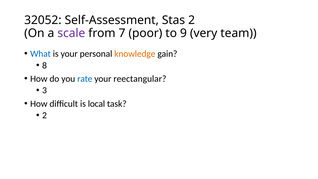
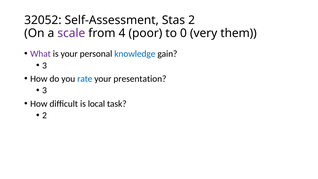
7: 7 -> 4
9: 9 -> 0
team: team -> them
What colour: blue -> purple
knowledge colour: orange -> blue
8 at (44, 65): 8 -> 3
reectangular: reectangular -> presentation
